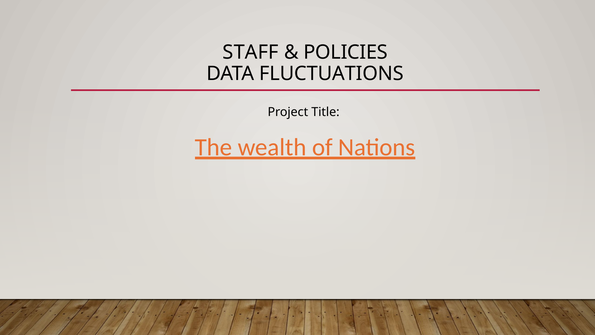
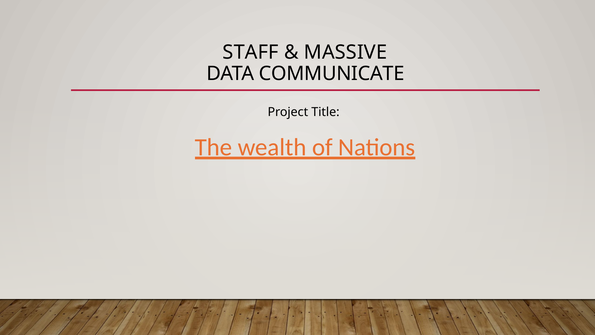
POLICIES: POLICIES -> MASSIVE
FLUCTUATIONS: FLUCTUATIONS -> COMMUNICATE
